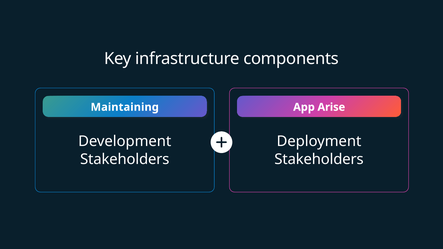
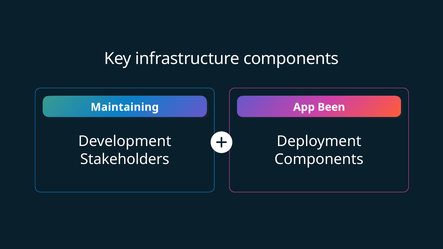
Arise: Arise -> Been
Stakeholders at (319, 159): Stakeholders -> Components
